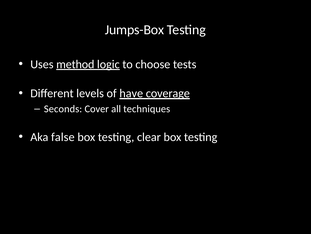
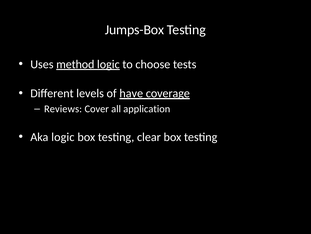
Seconds: Seconds -> Reviews
techniques: techniques -> application
Aka false: false -> logic
